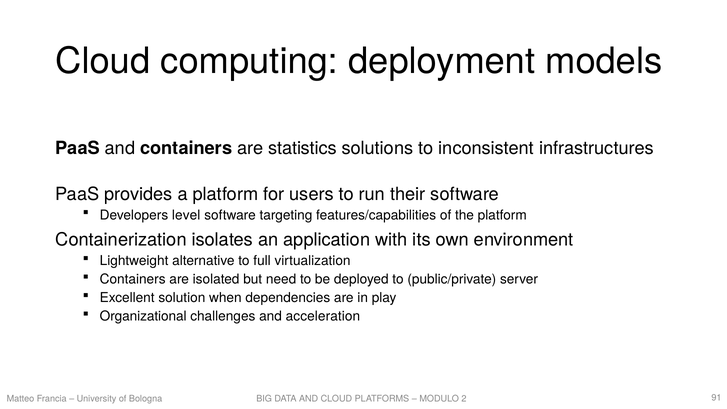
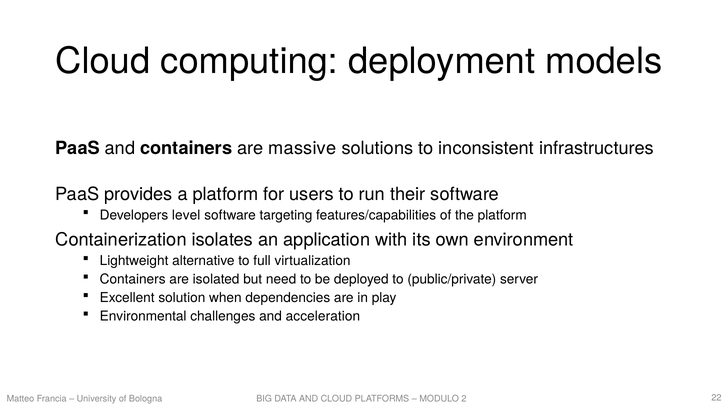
statistics: statistics -> massive
Organizational: Organizational -> Environmental
91: 91 -> 22
